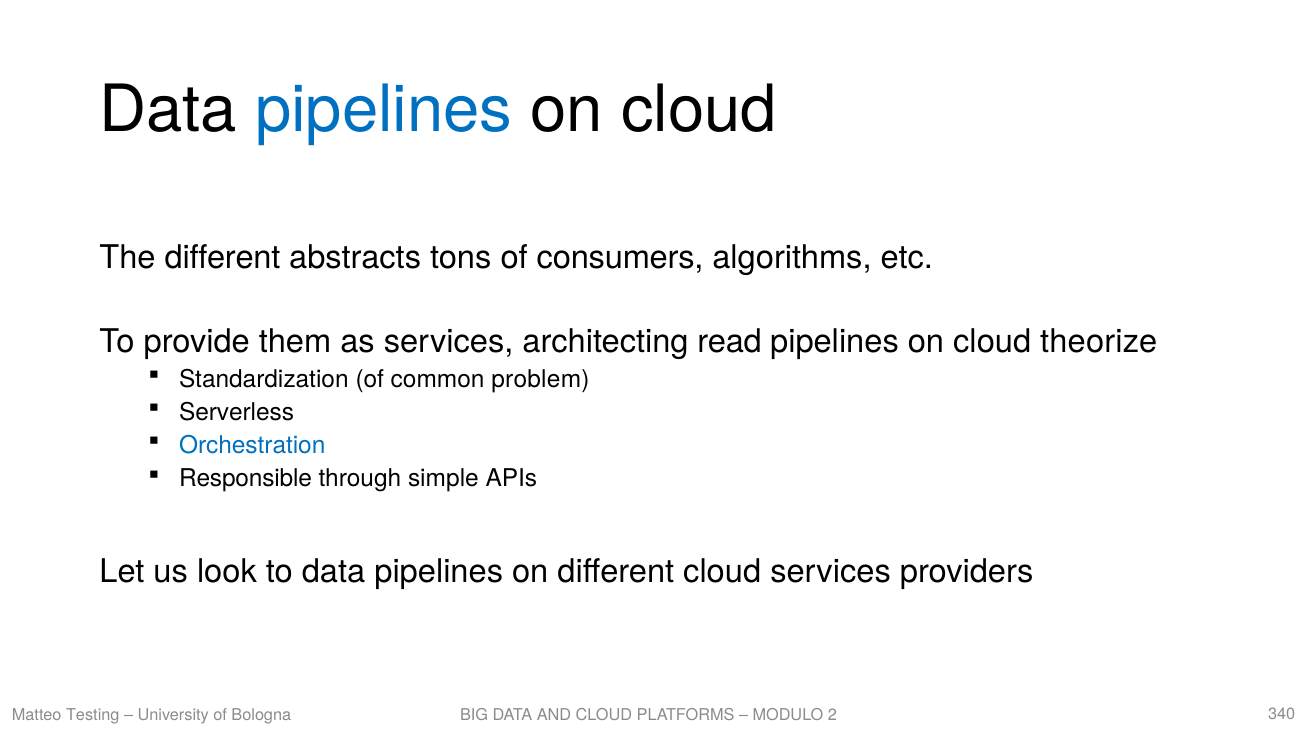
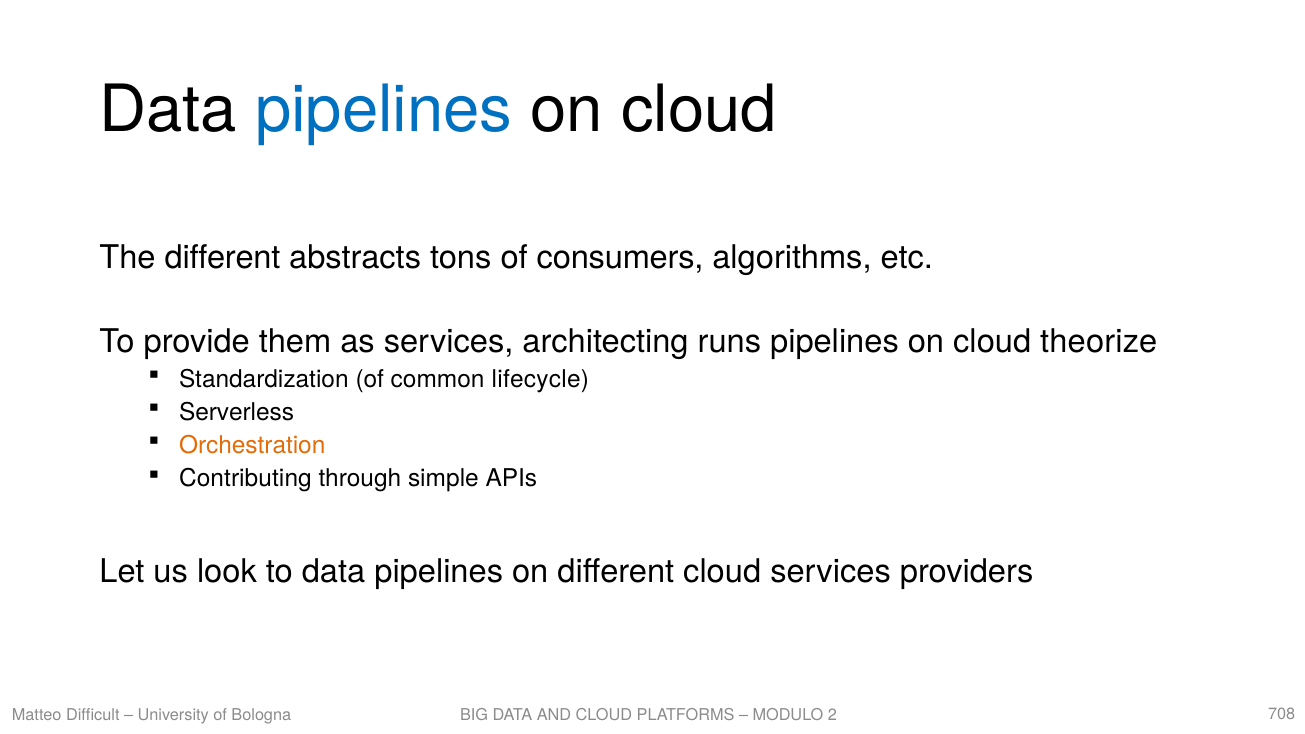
read: read -> runs
problem: problem -> lifecycle
Orchestration colour: blue -> orange
Responsible: Responsible -> Contributing
Testing: Testing -> Difficult
340: 340 -> 708
